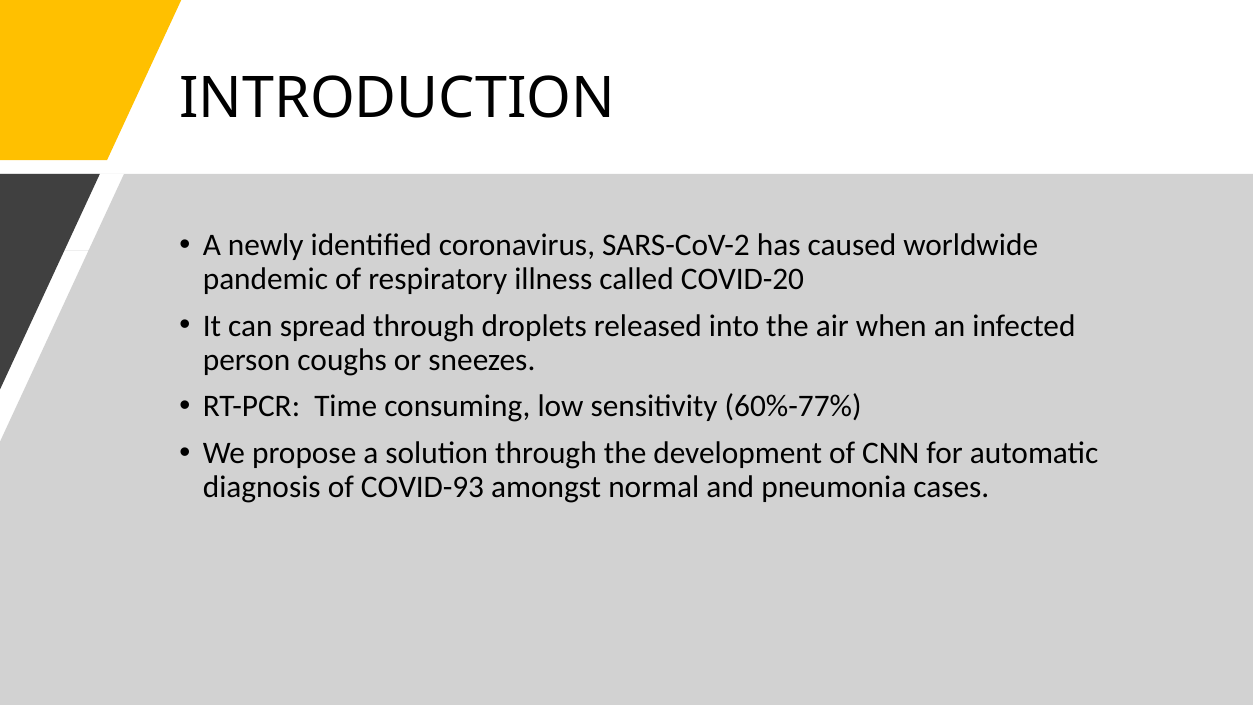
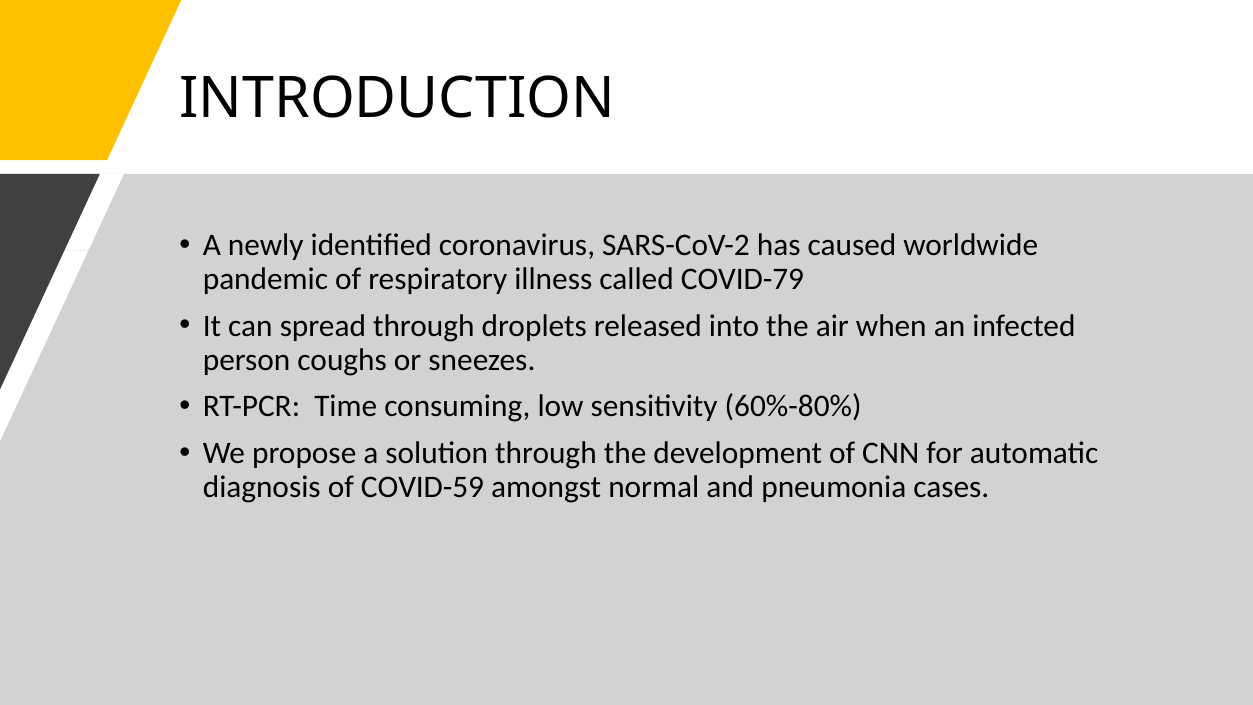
COVID-20: COVID-20 -> COVID-79
60%-77%: 60%-77% -> 60%-80%
COVID-93: COVID-93 -> COVID-59
